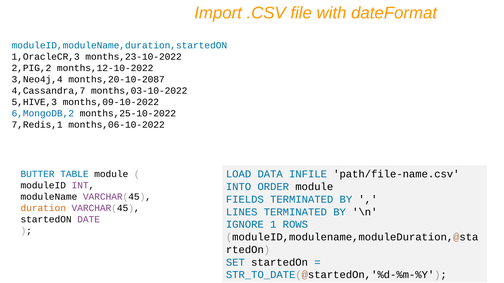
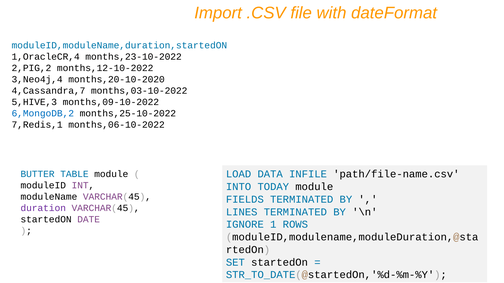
1,OracleCR,3: 1,OracleCR,3 -> 1,OracleCR,4
months,20-10-2087: months,20-10-2087 -> months,20-10-2020
ORDER: ORDER -> TODAY
duration colour: orange -> purple
